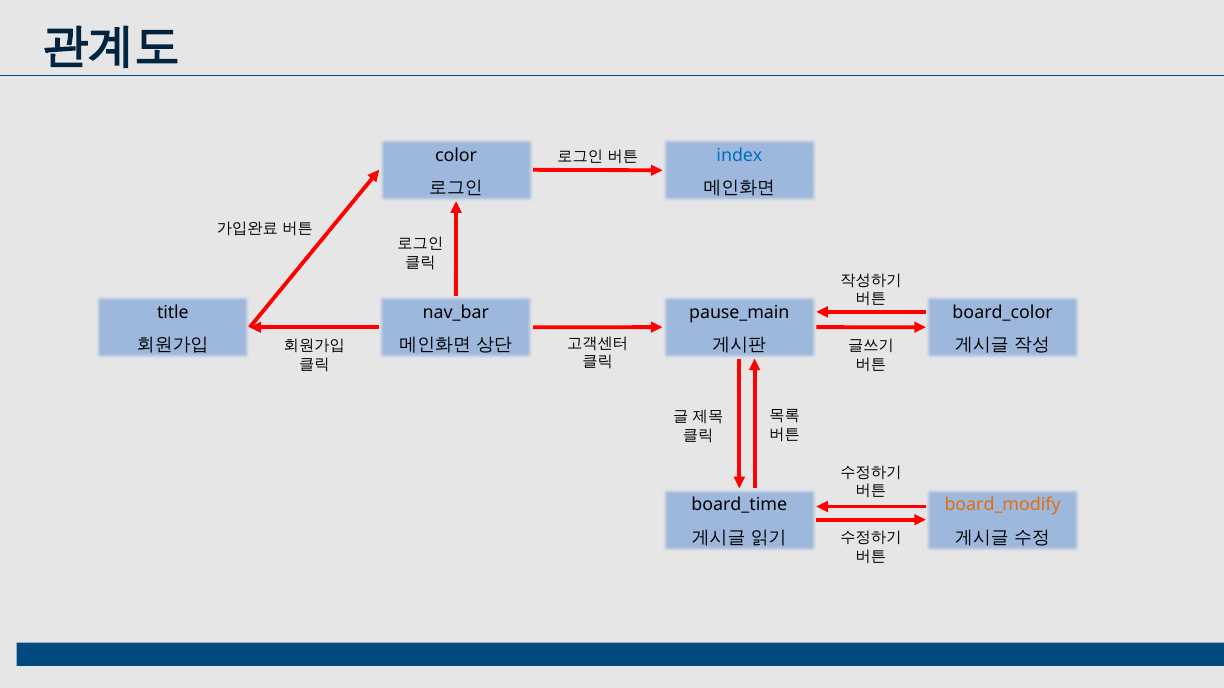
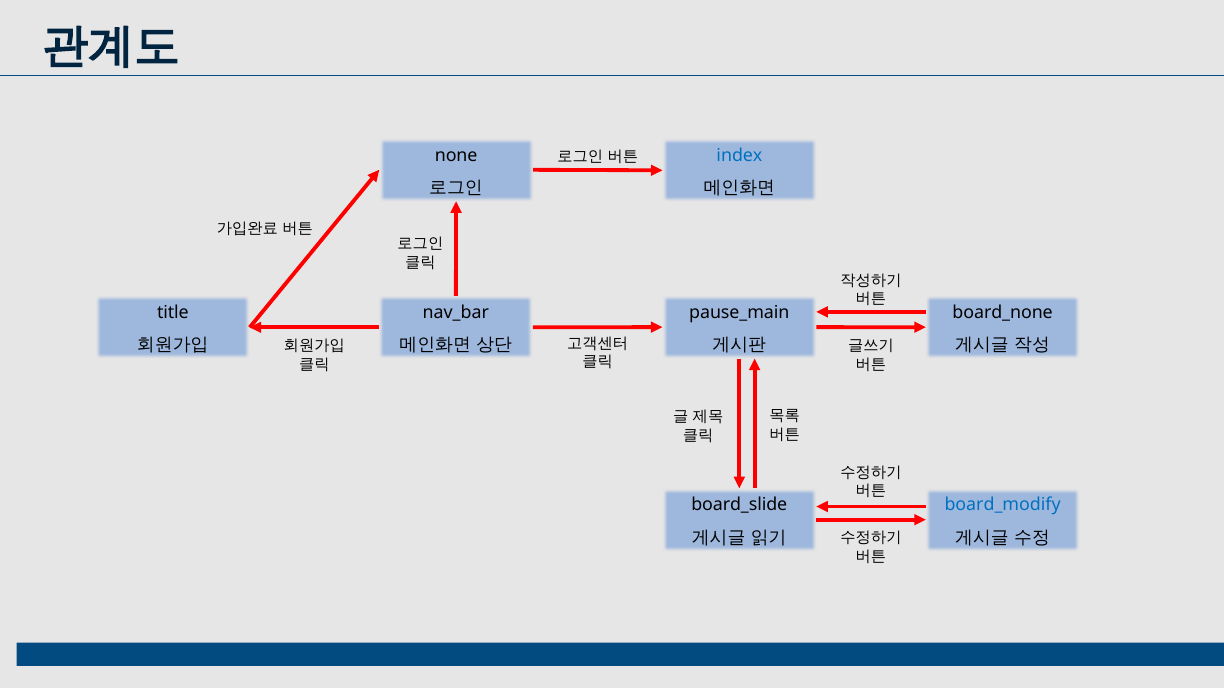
color: color -> none
board_color: board_color -> board_none
board_time: board_time -> board_slide
board_modify colour: orange -> blue
